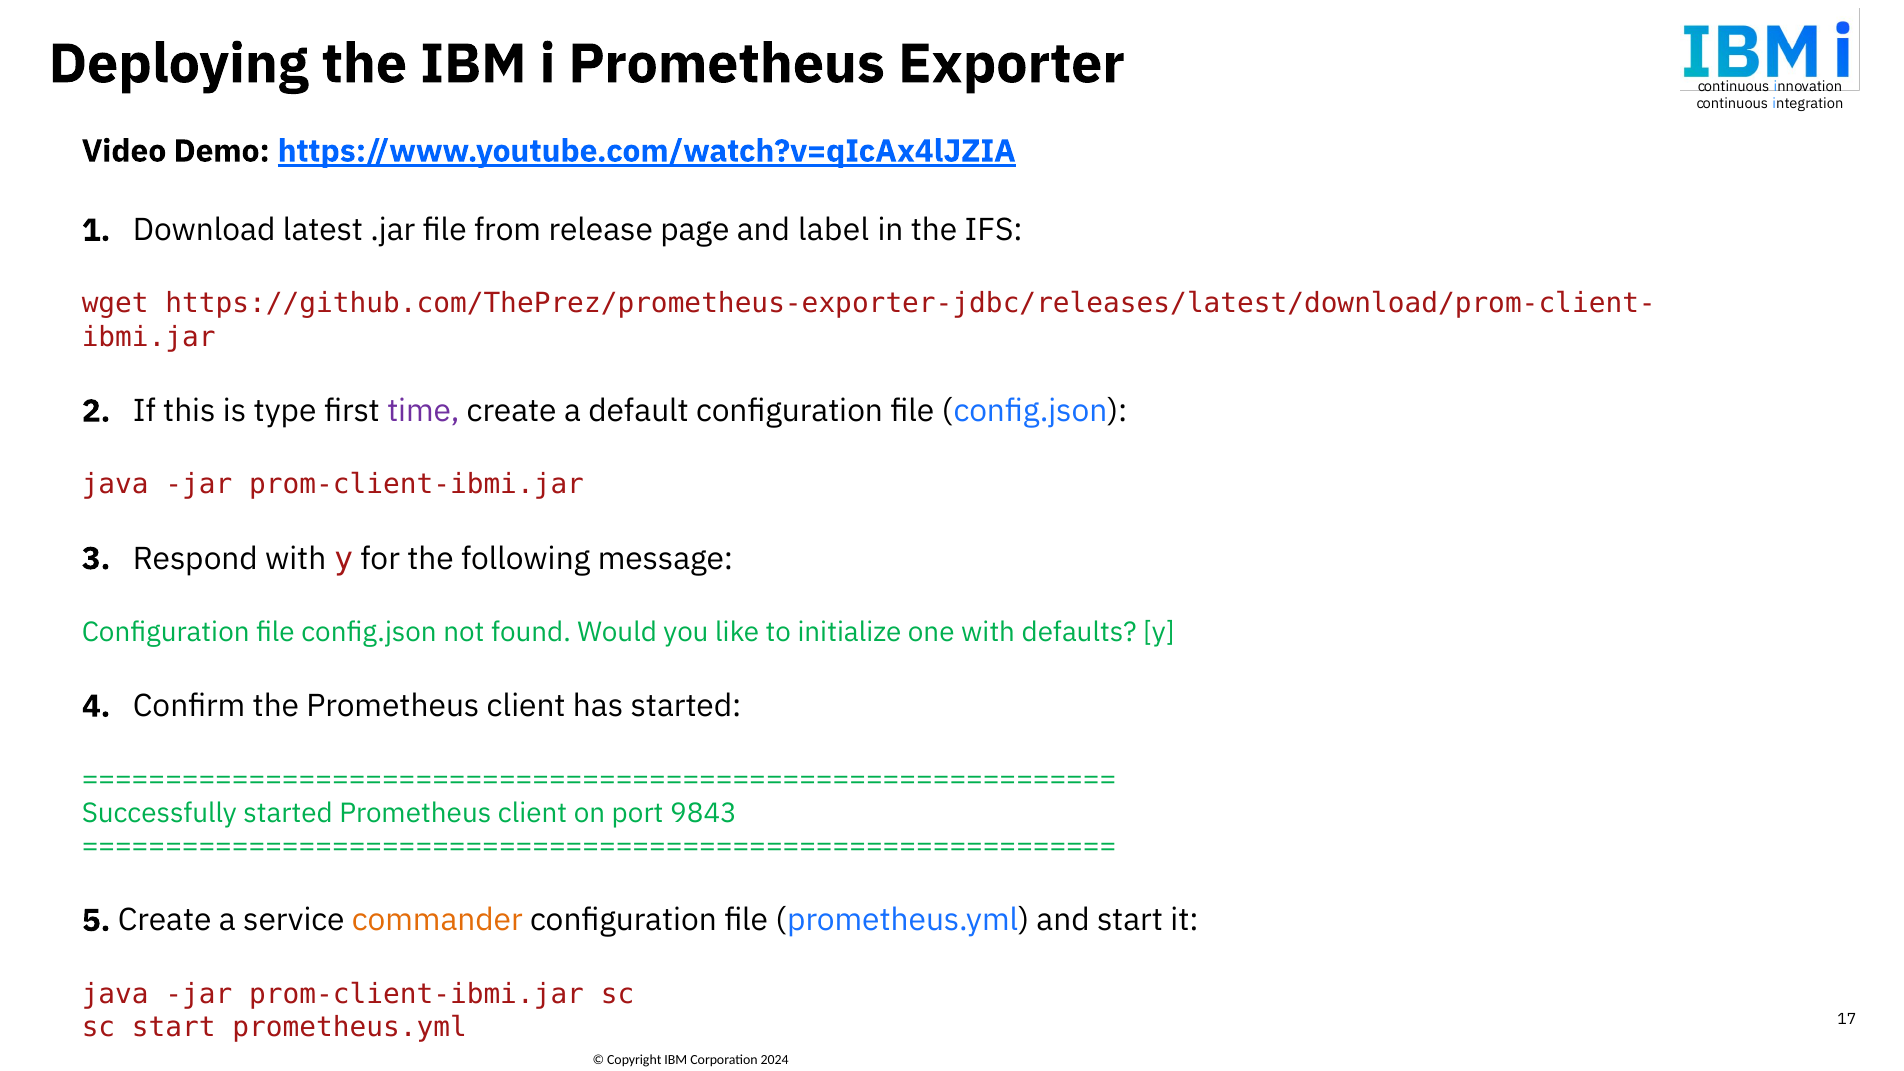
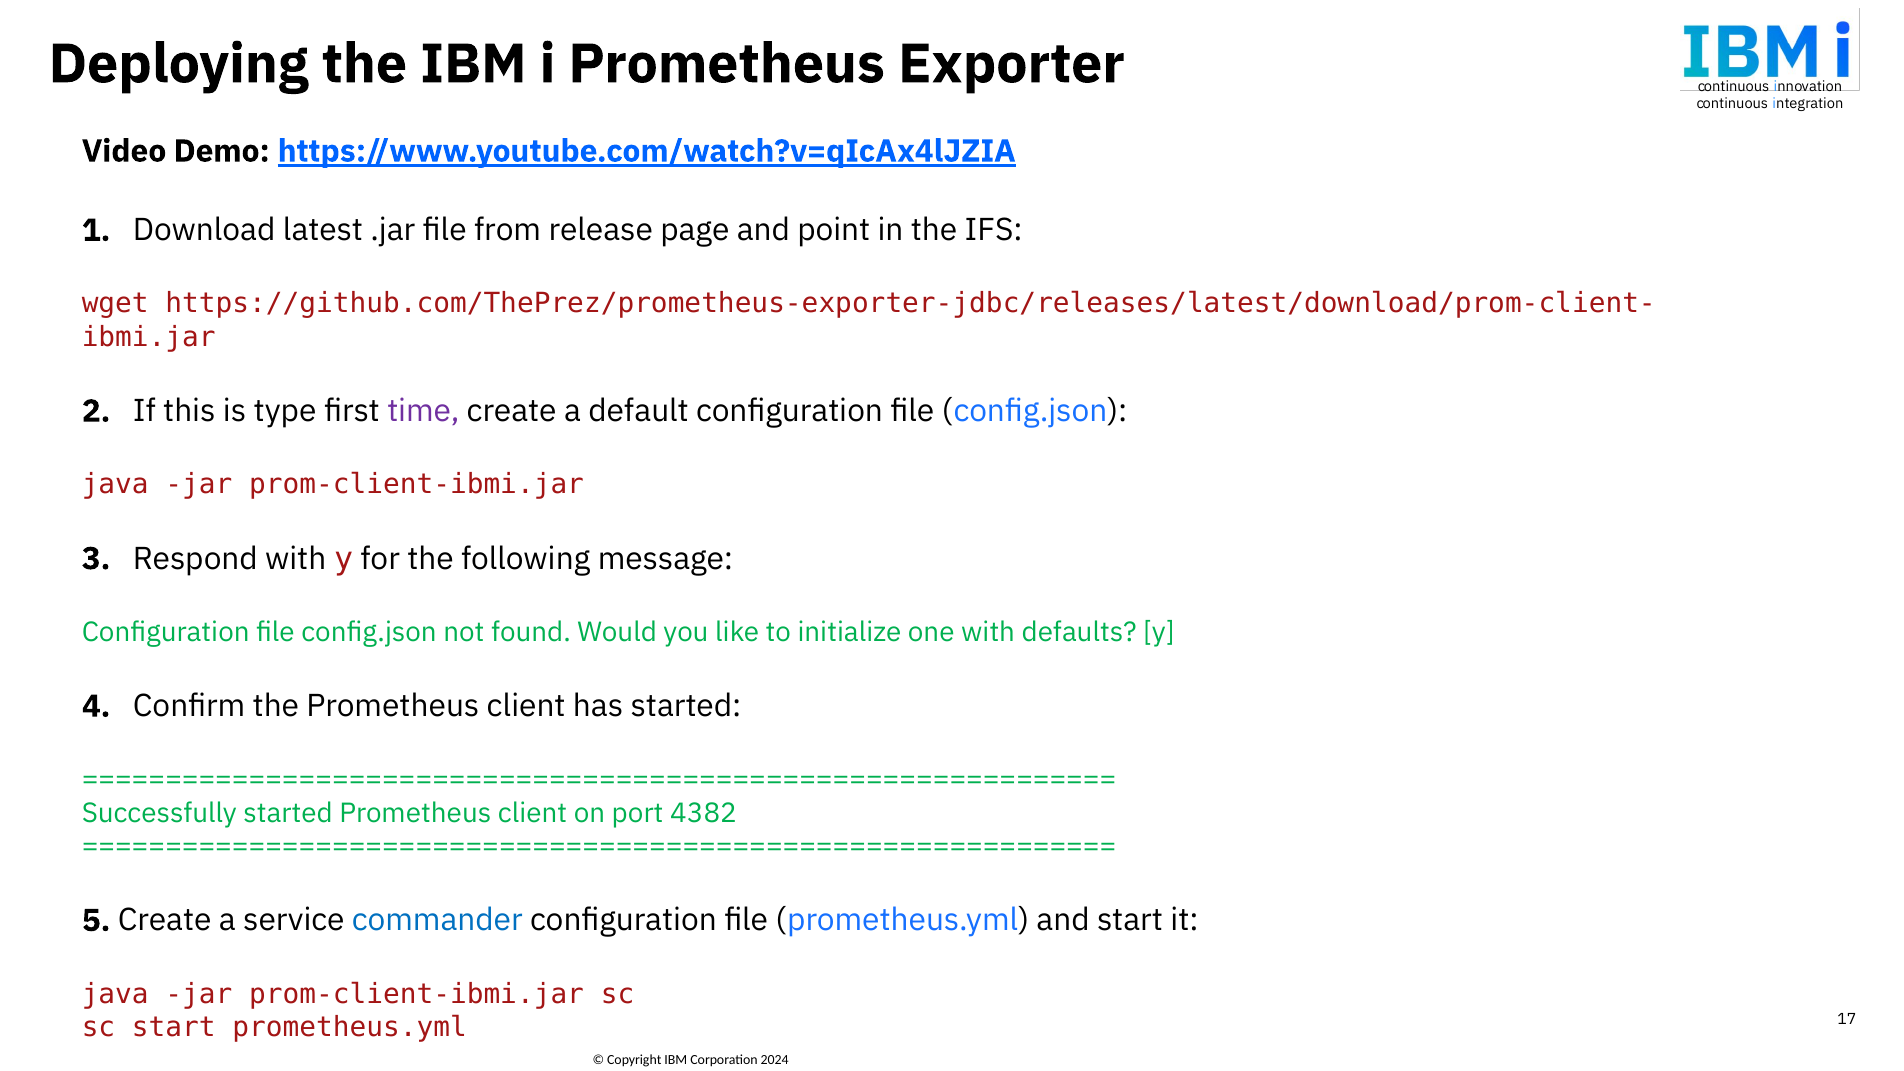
label: label -> point
9843: 9843 -> 4382
commander colour: orange -> blue
